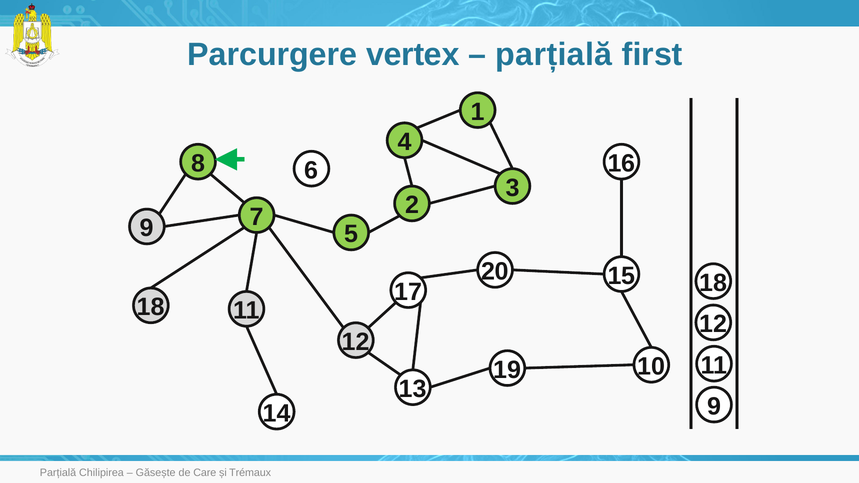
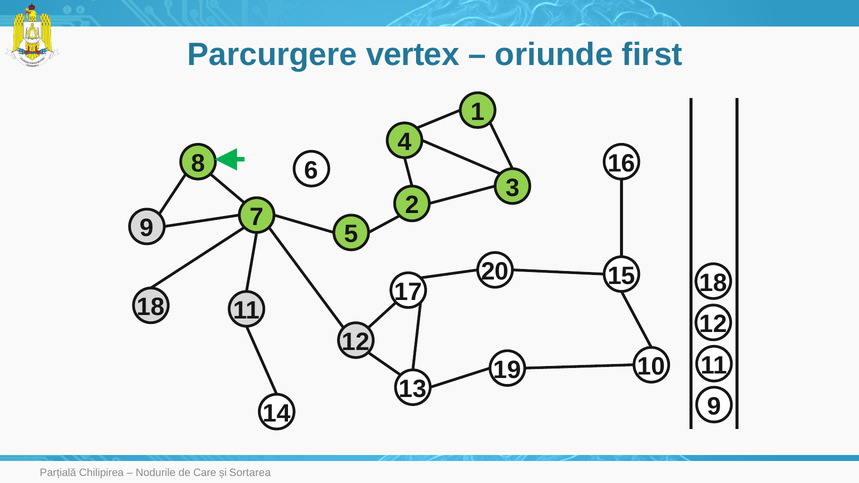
parțială at (554, 55): parțială -> oriunde
Găsește: Găsește -> Nodurile
Trémaux: Trémaux -> Sortarea
